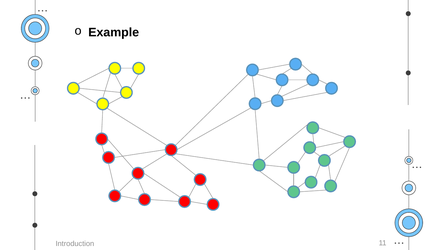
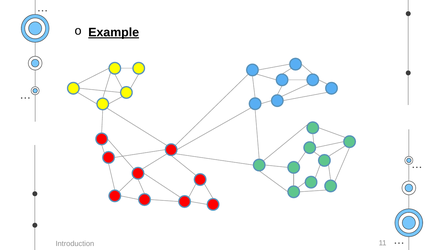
Example underline: none -> present
